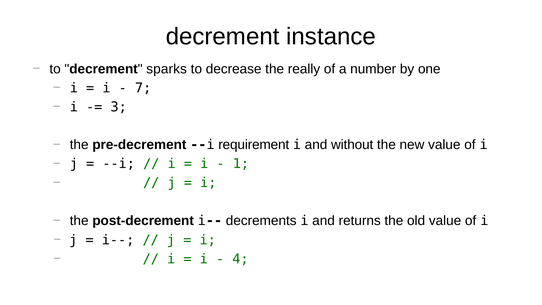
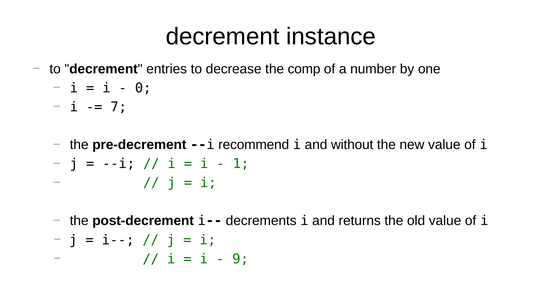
sparks: sparks -> entries
really: really -> comp
7: 7 -> 0
3: 3 -> 7
requirement: requirement -> recommend
4: 4 -> 9
